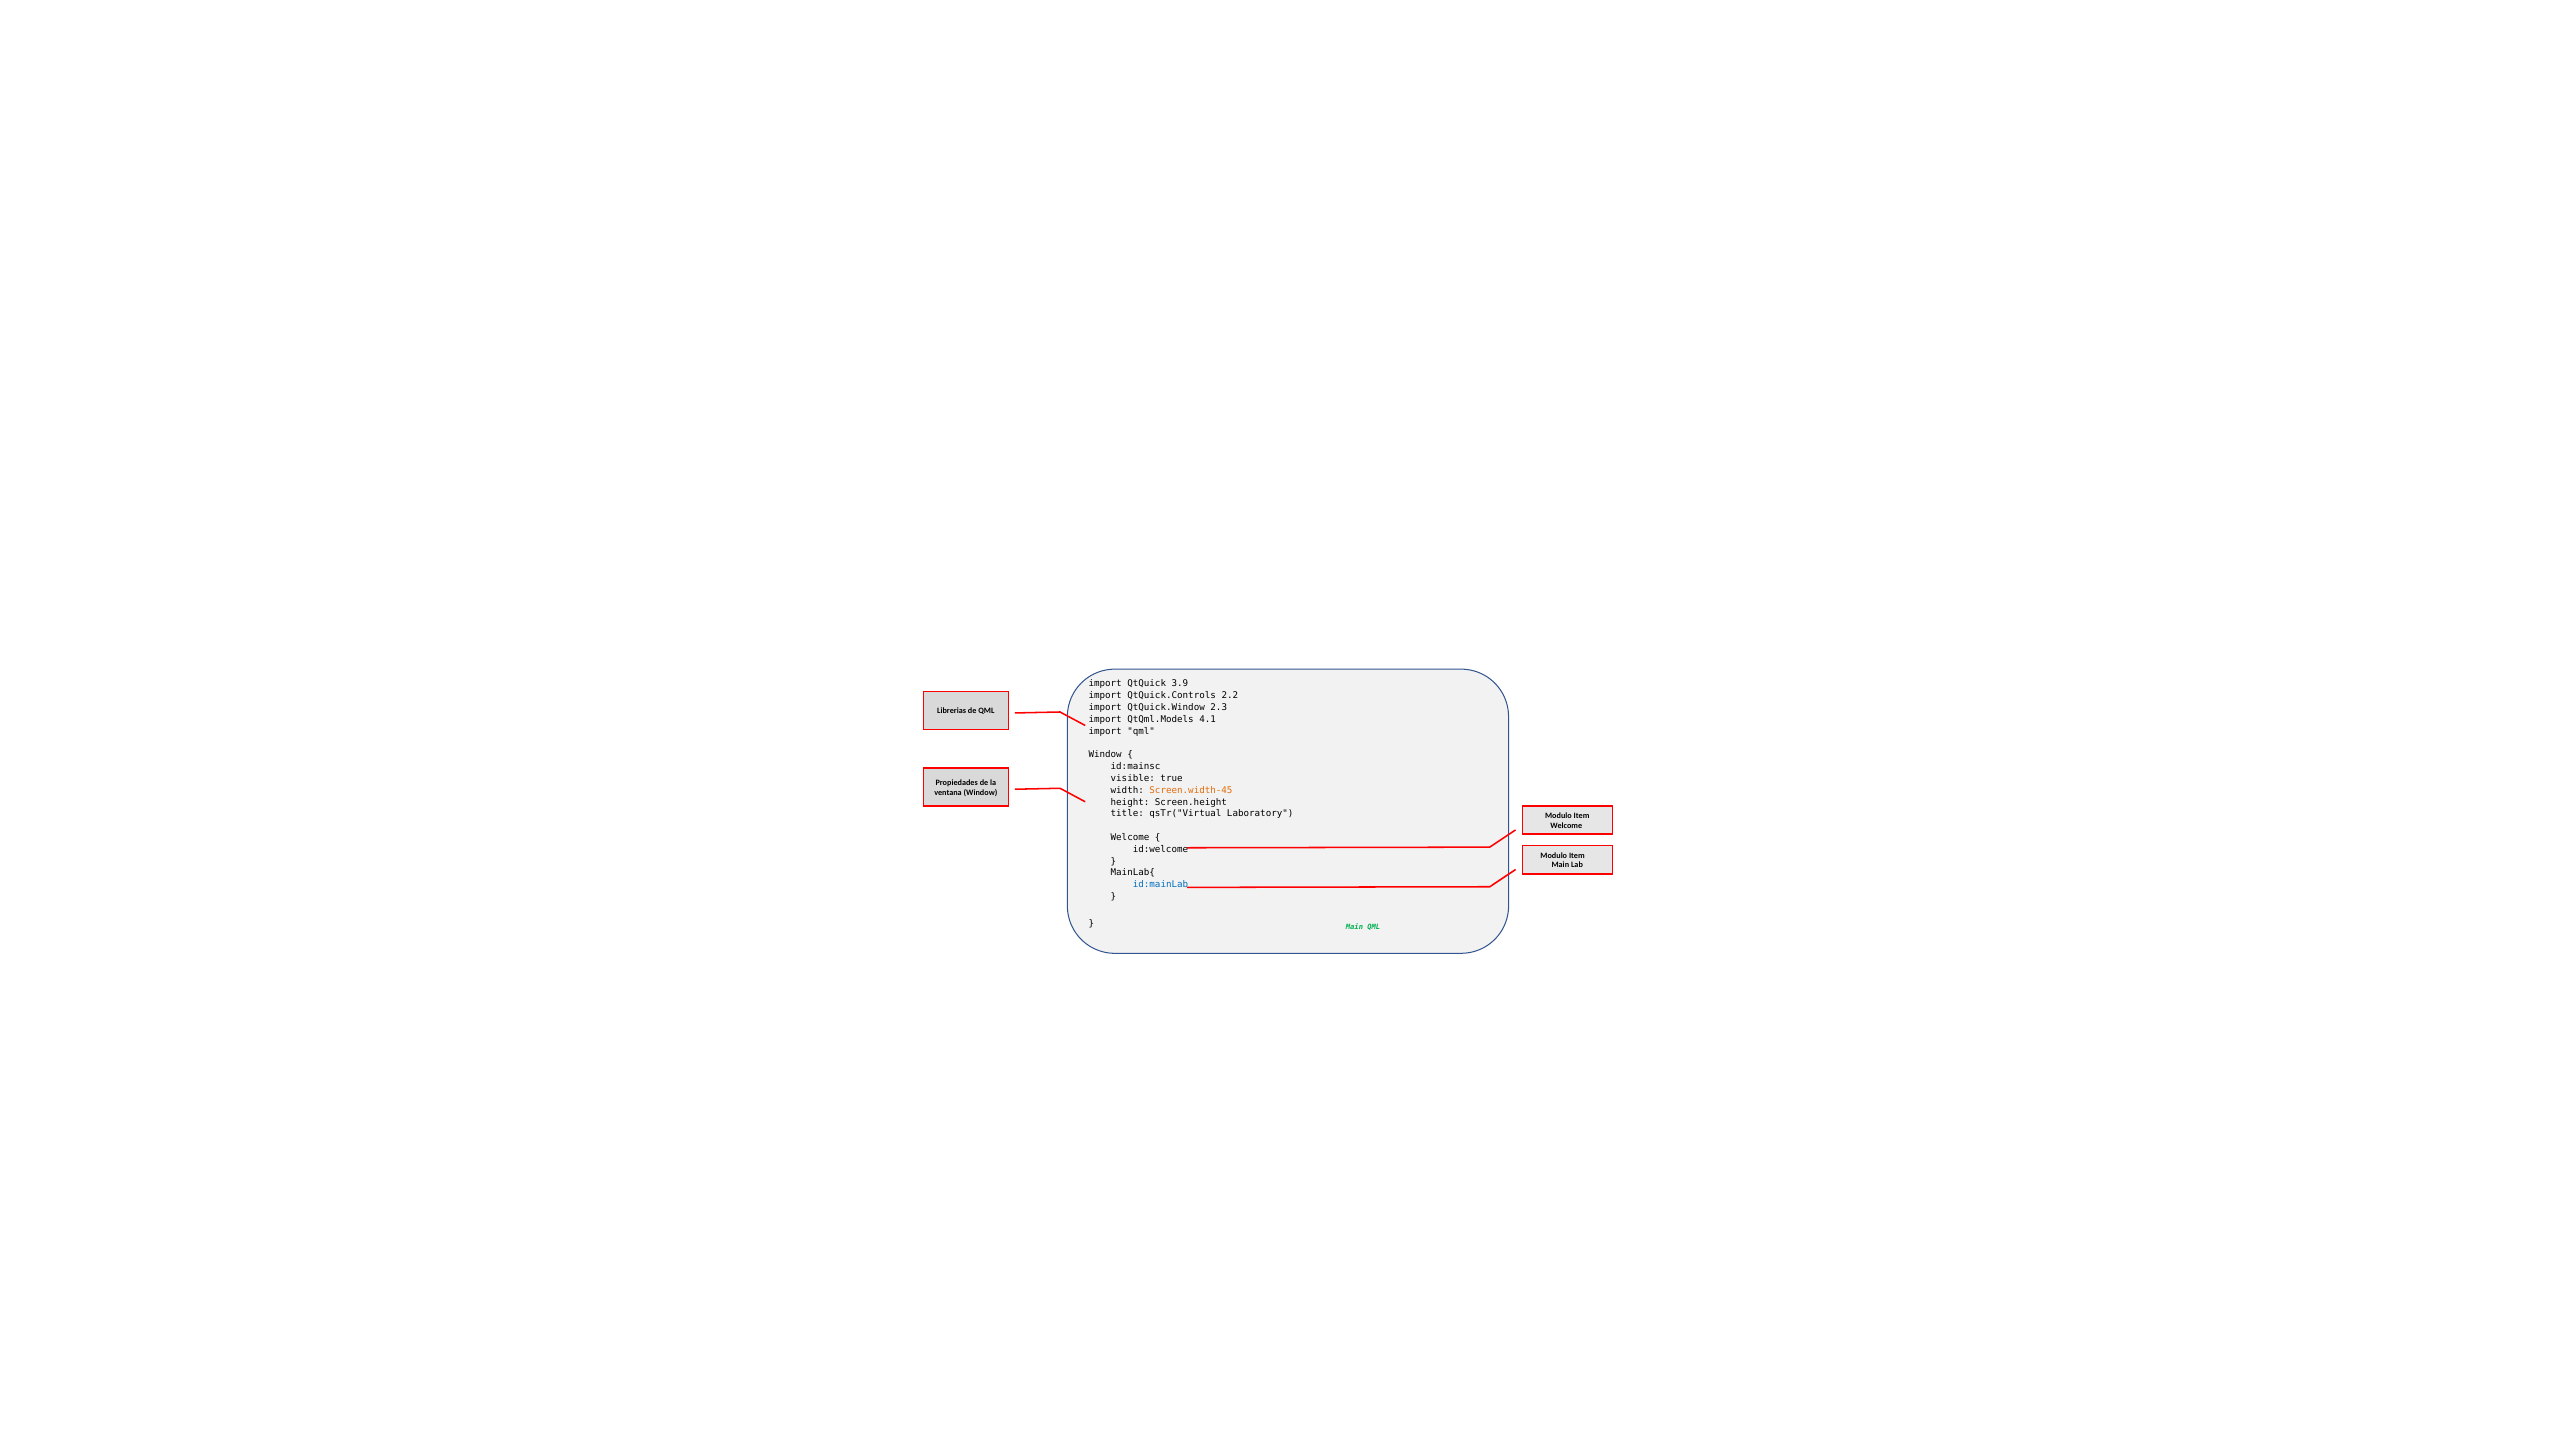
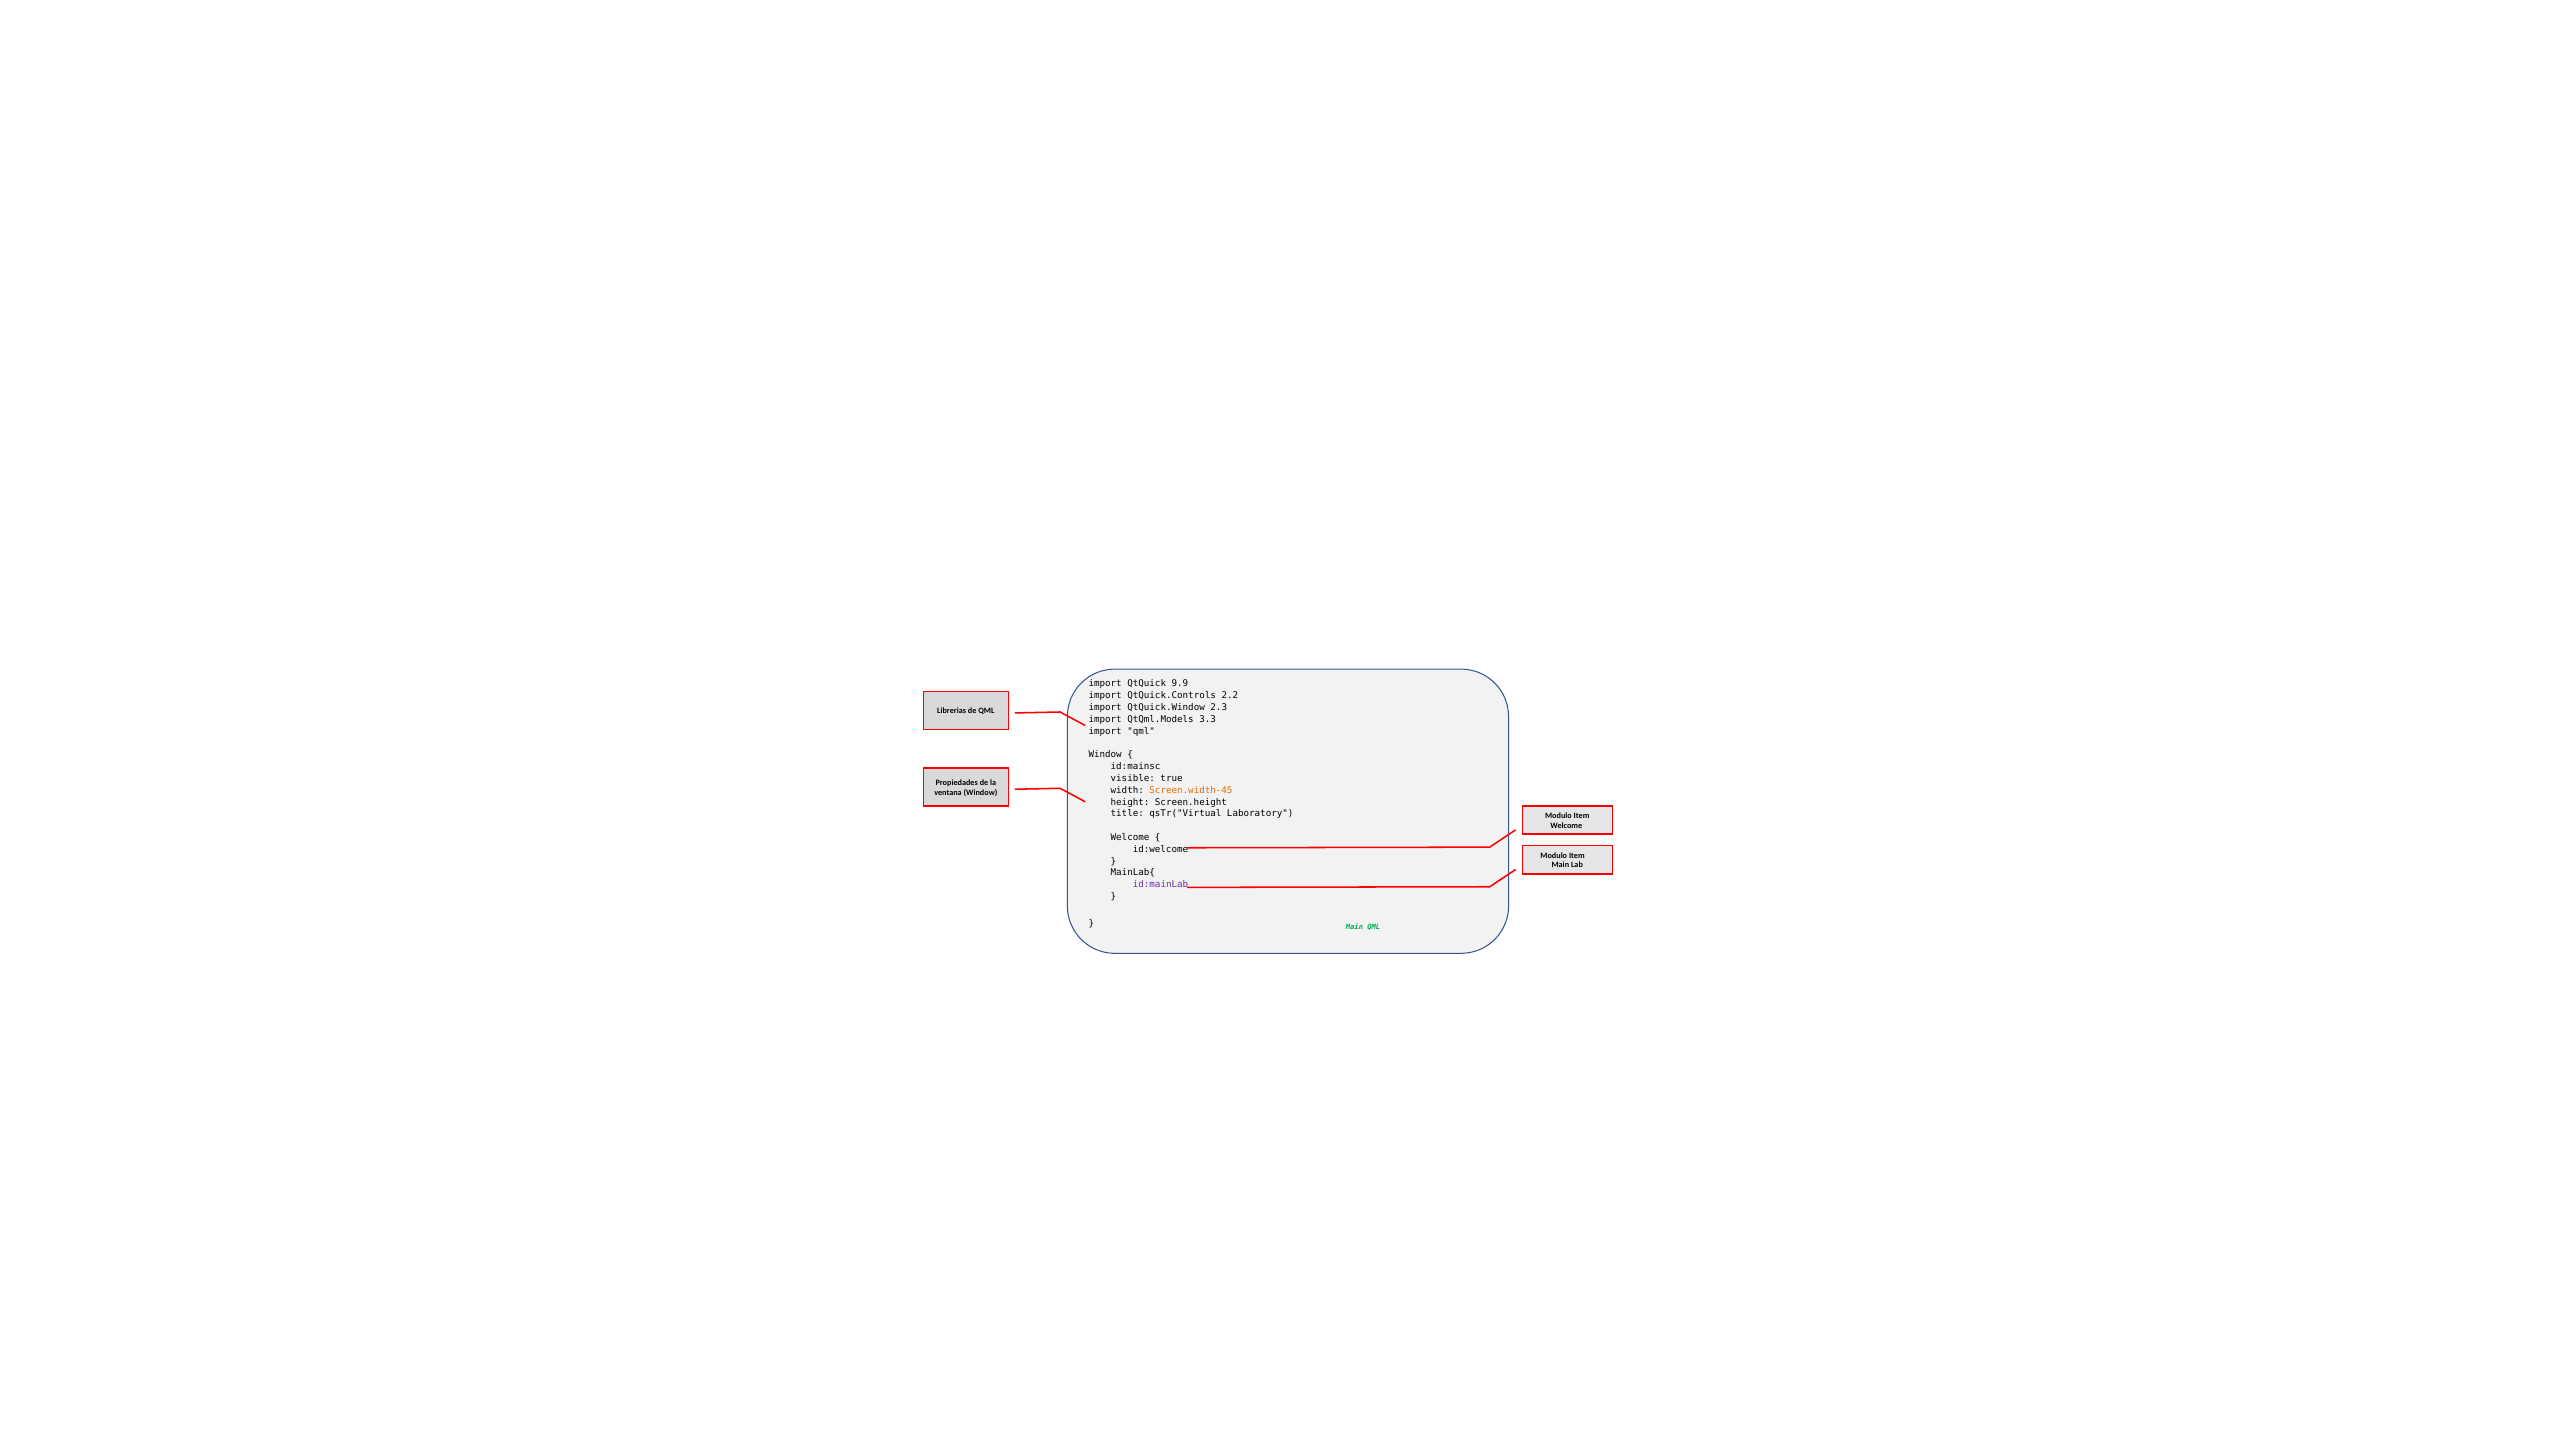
3.9: 3.9 -> 9.9
4.1: 4.1 -> 3.3
id:mainLab colour: blue -> purple
